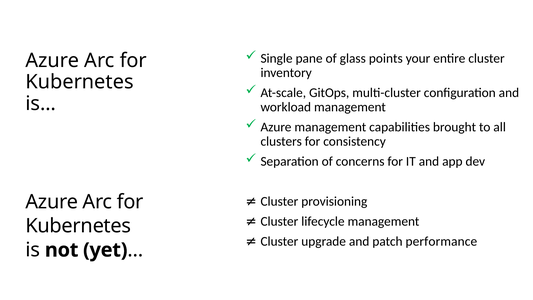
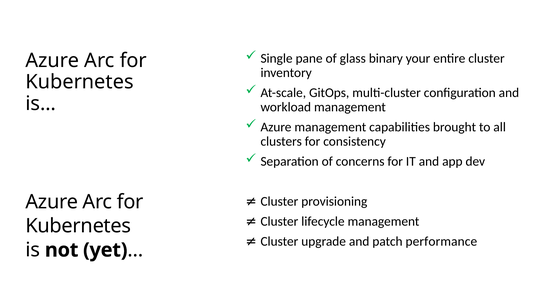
points: points -> binary
